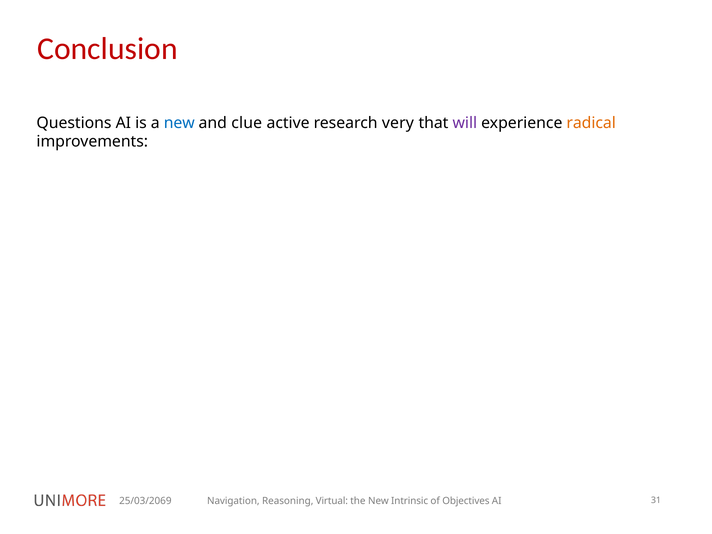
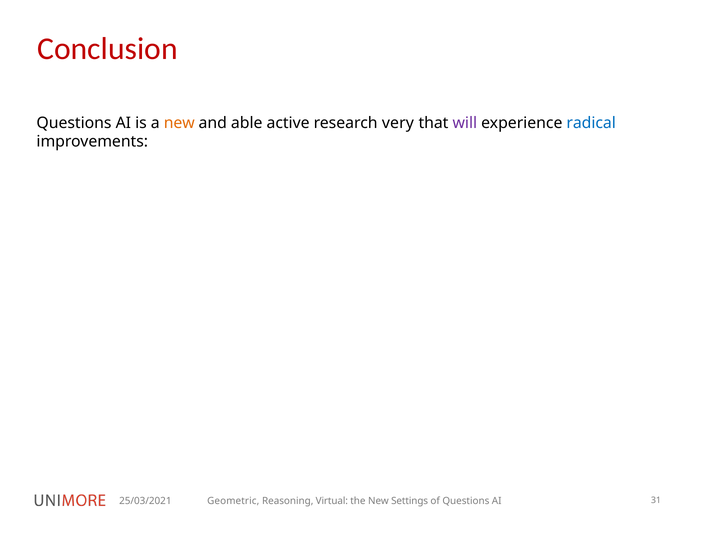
new at (179, 123) colour: blue -> orange
clue: clue -> able
radical colour: orange -> blue
25/03/2069: 25/03/2069 -> 25/03/2021
Navigation: Navigation -> Geometric
Intrinsic: Intrinsic -> Settings
of Objectives: Objectives -> Questions
